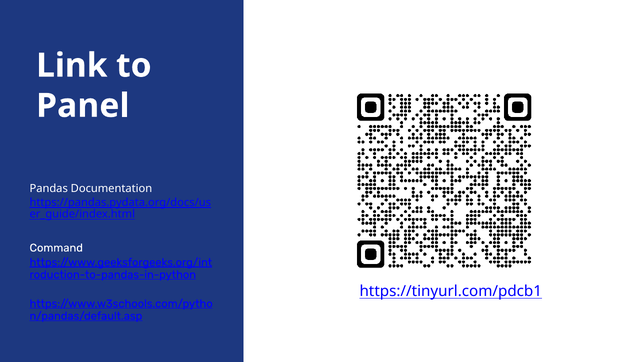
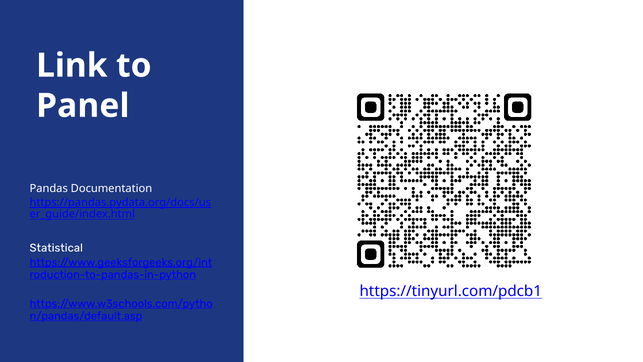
Command: Command -> Statistical
